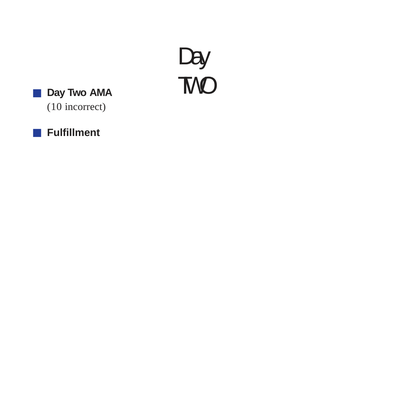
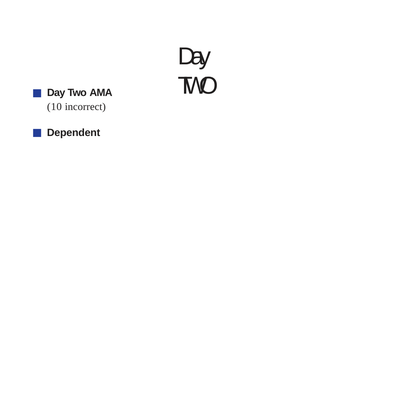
Fulfillment: Fulfillment -> Dependent
